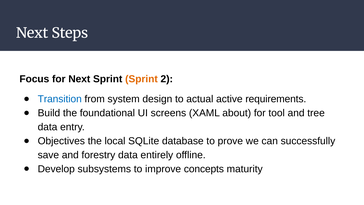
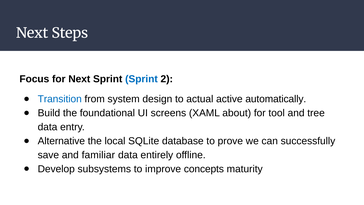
Sprint at (141, 79) colour: orange -> blue
requirements: requirements -> automatically
Objectives: Objectives -> Alternative
forestry: forestry -> familiar
